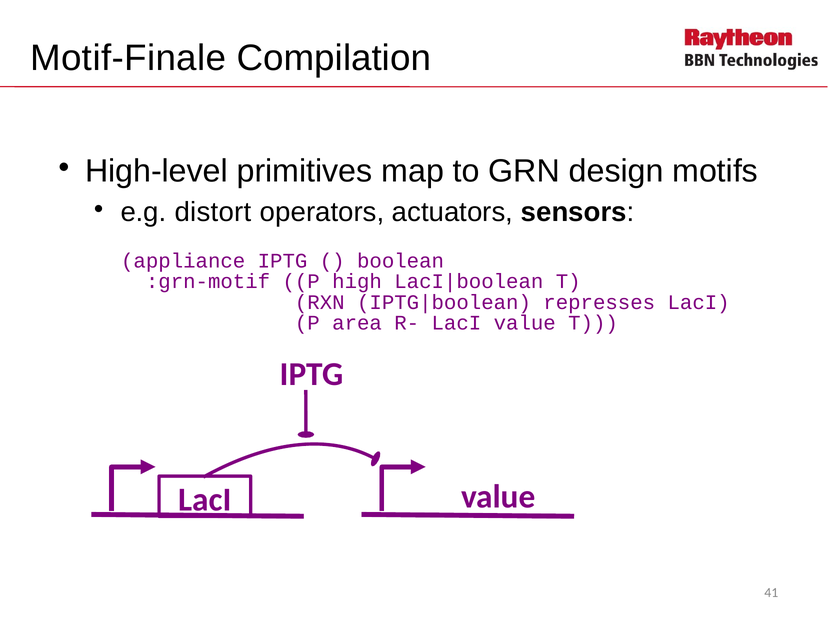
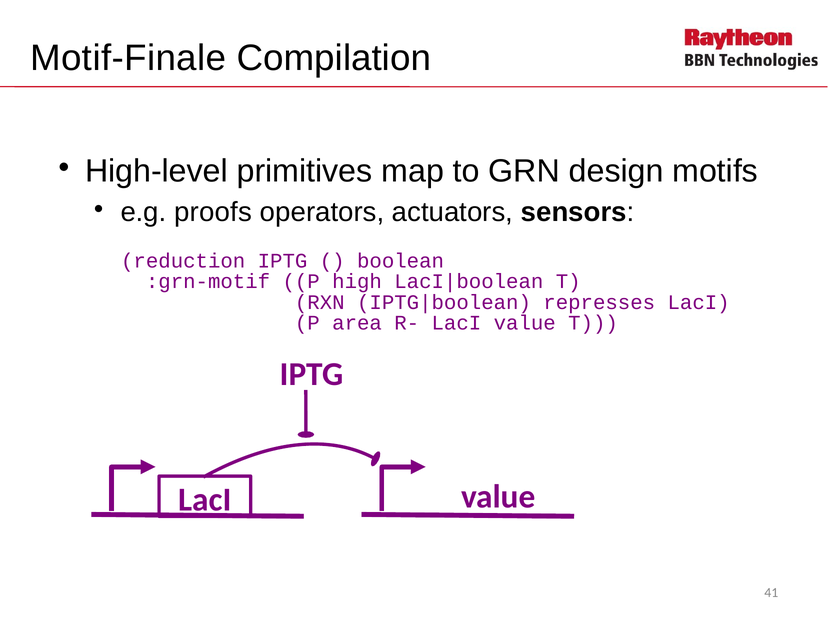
distort: distort -> proofs
appliance: appliance -> reduction
